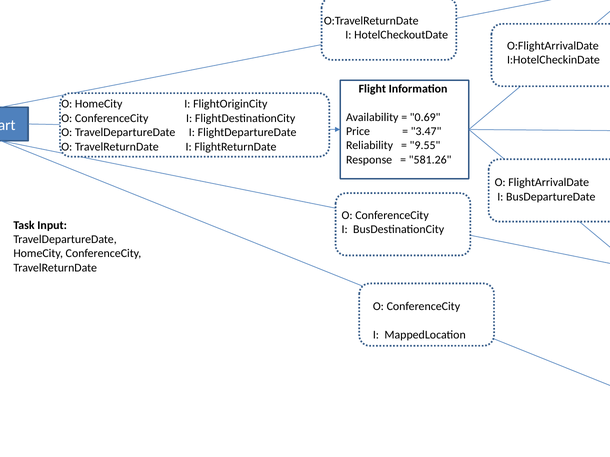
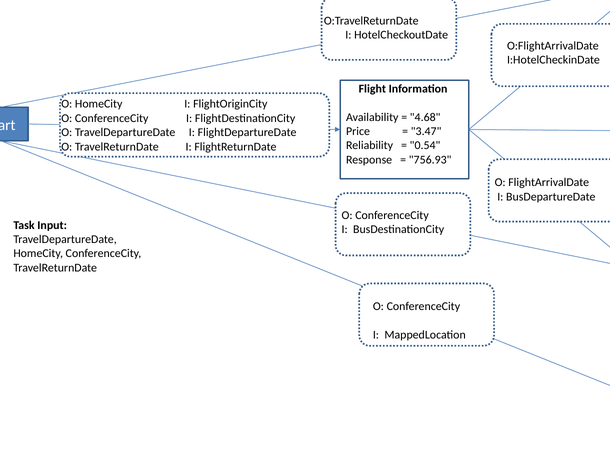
0.69: 0.69 -> 4.68
9.55: 9.55 -> 0.54
581.26: 581.26 -> 756.93
